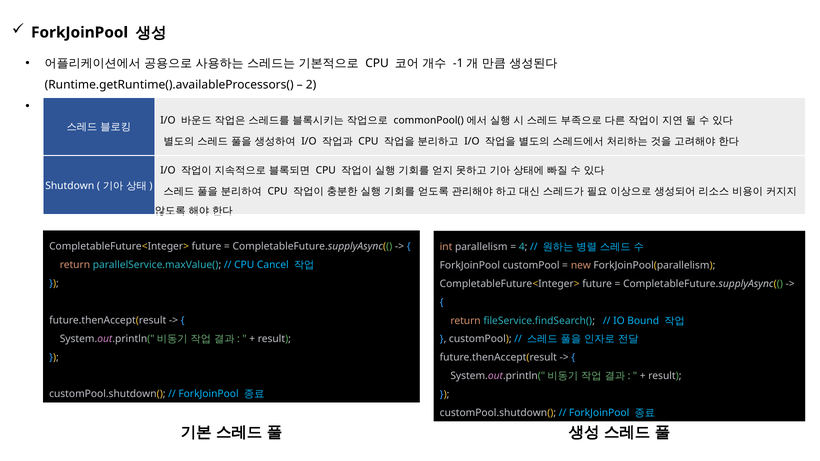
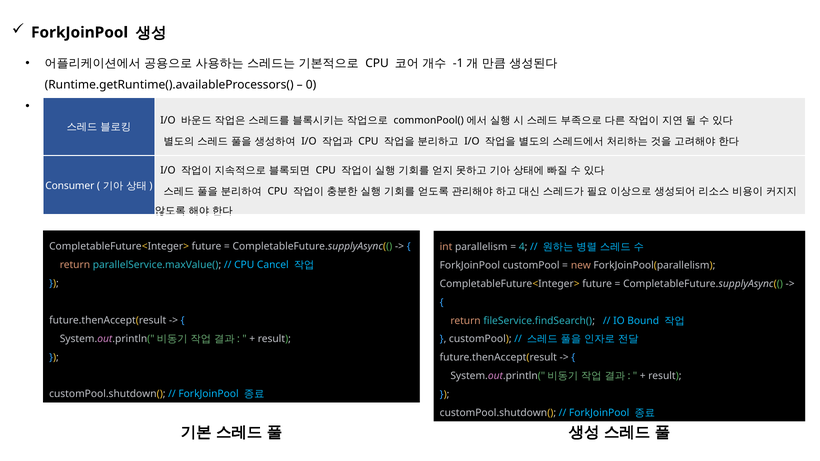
2: 2 -> 0
Shutdown: Shutdown -> Consumer
